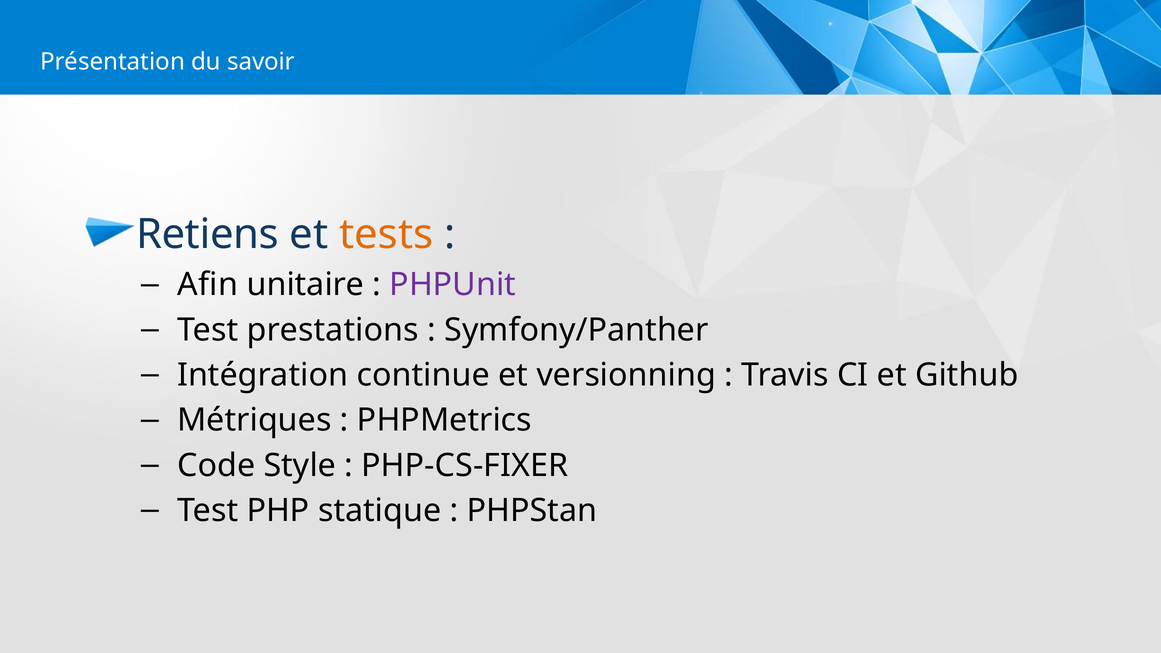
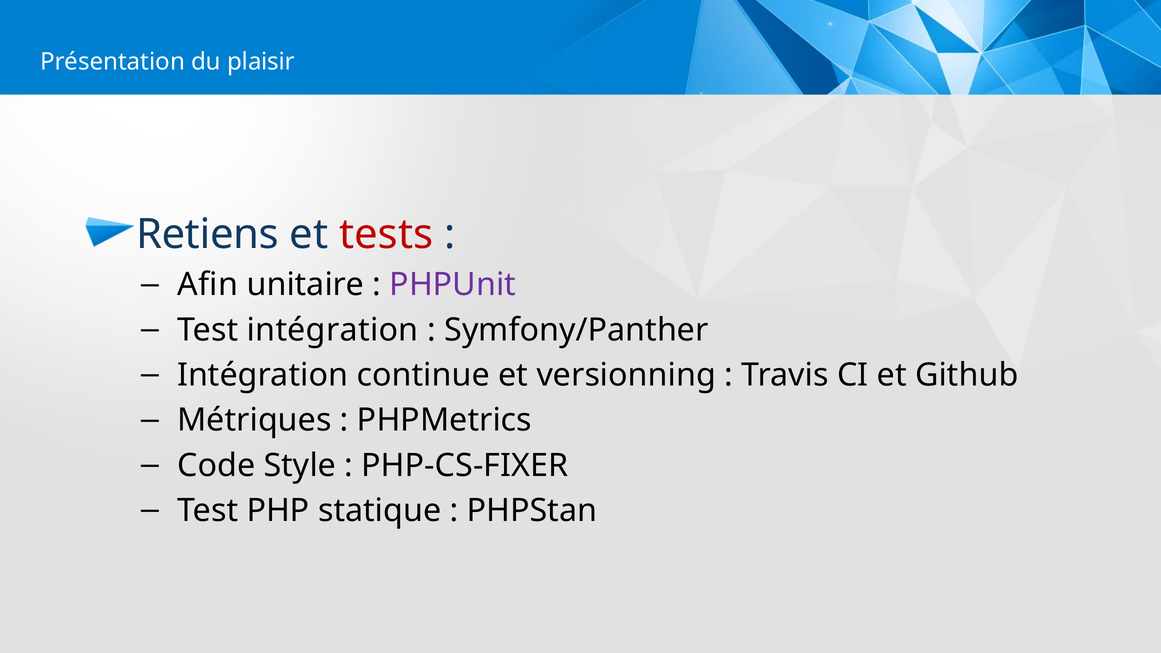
savoir: savoir -> plaisir
tests colour: orange -> red
Test prestations: prestations -> intégration
